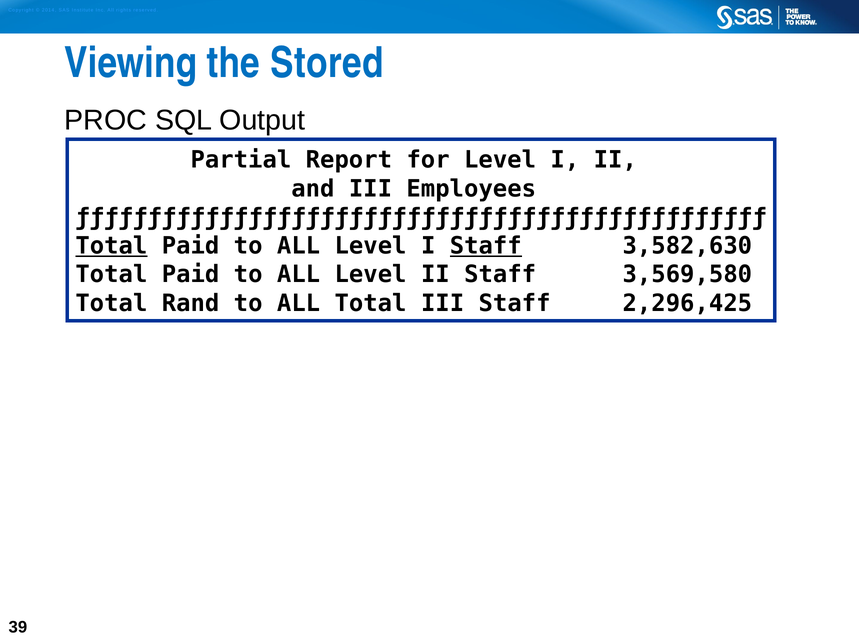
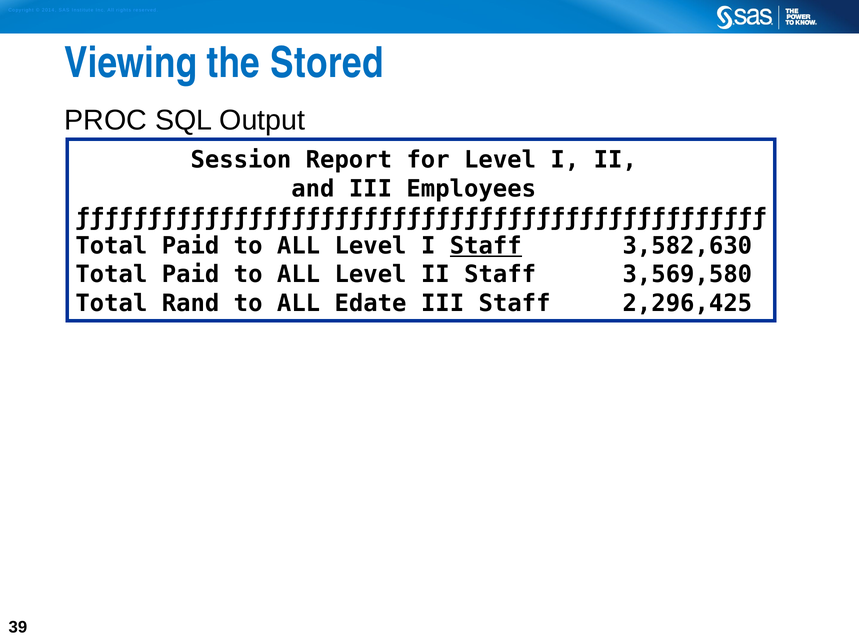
Partial: Partial -> Session
Total at (111, 246) underline: present -> none
ALL Total: Total -> Edate
